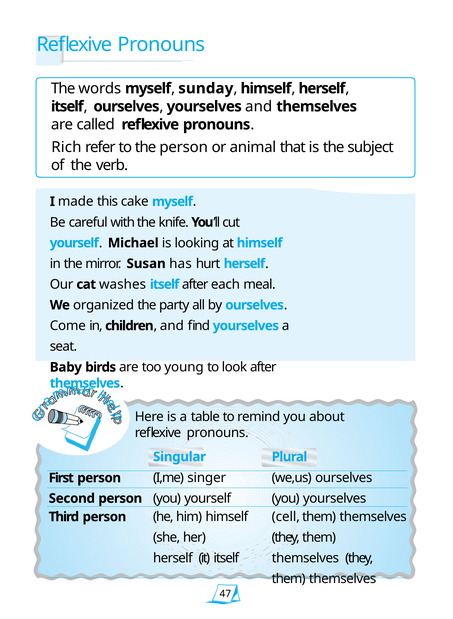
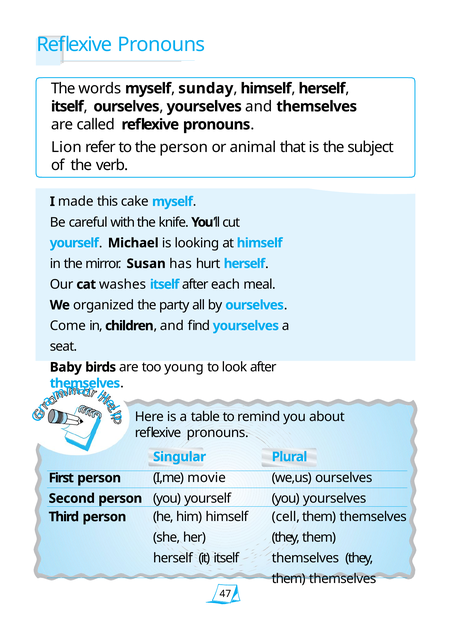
Rich: Rich -> Lion
singer: singer -> movie
